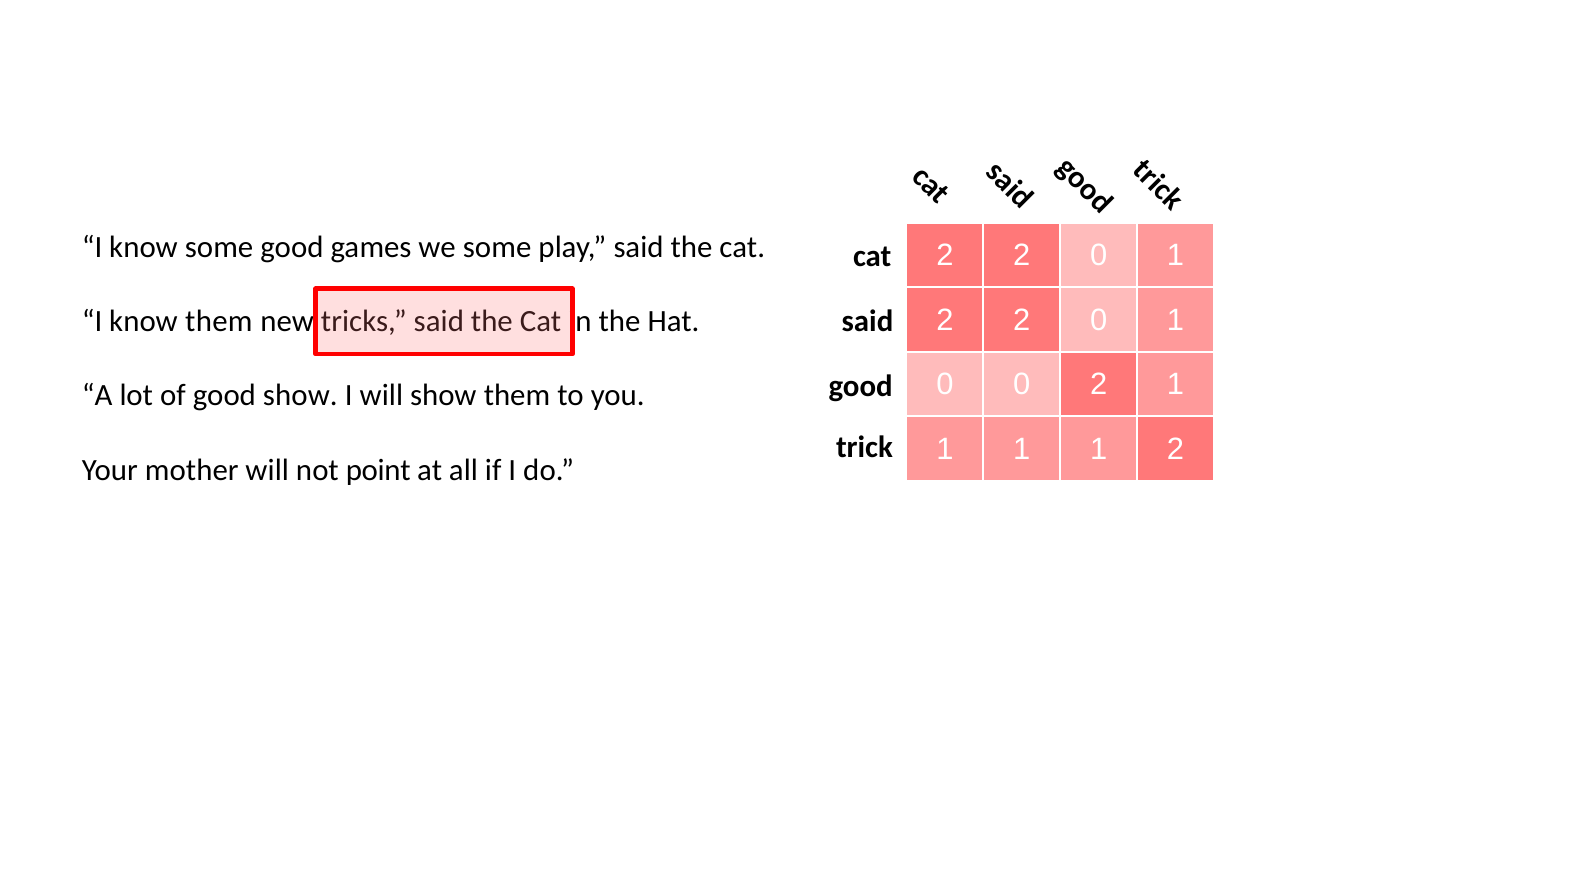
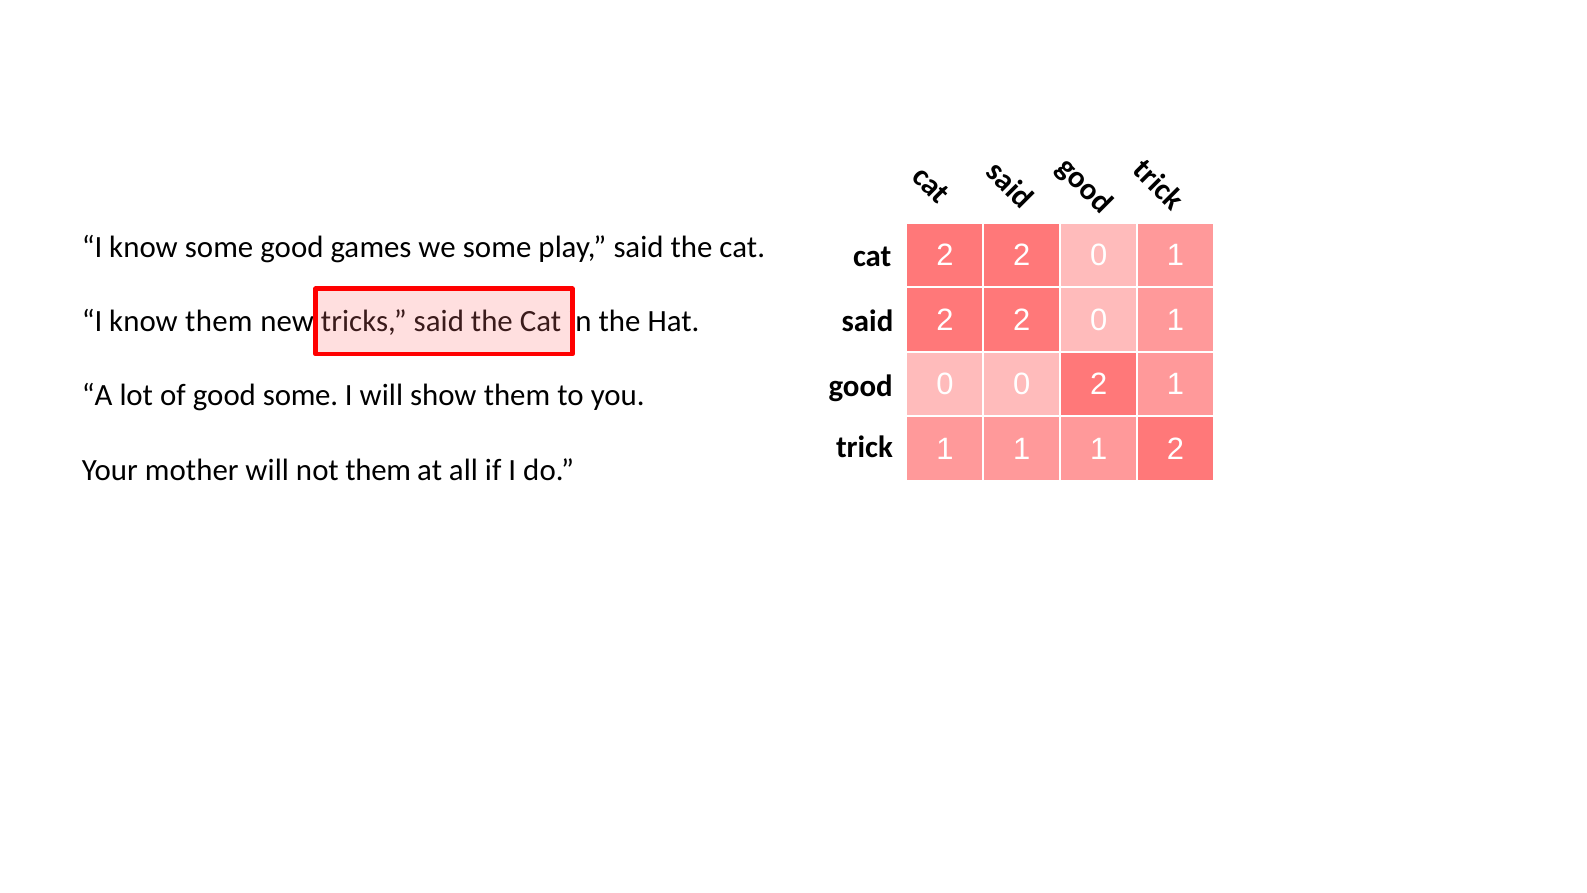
good show: show -> some
not point: point -> them
